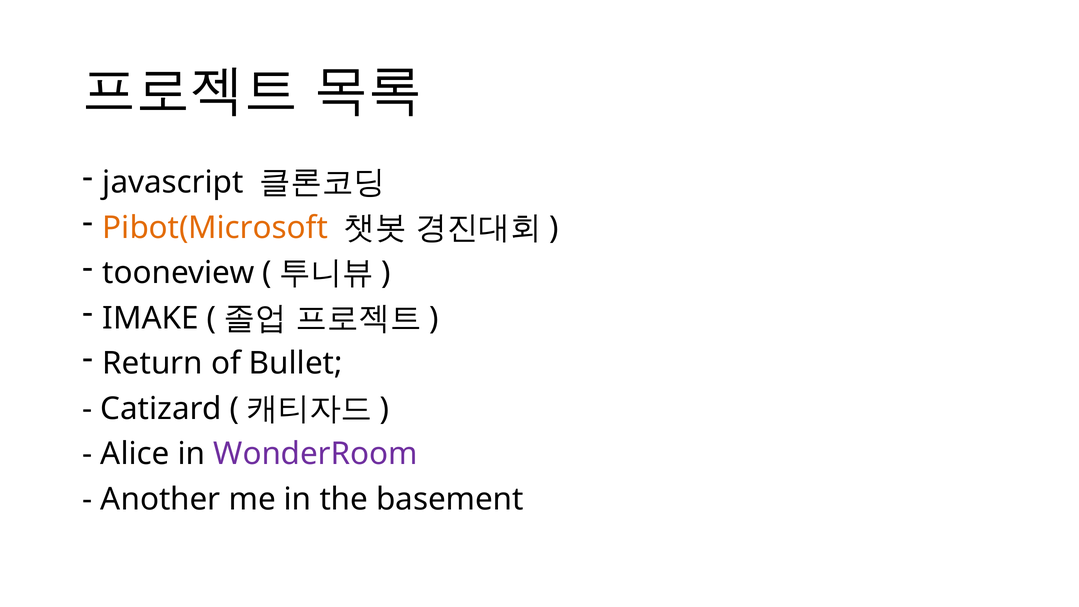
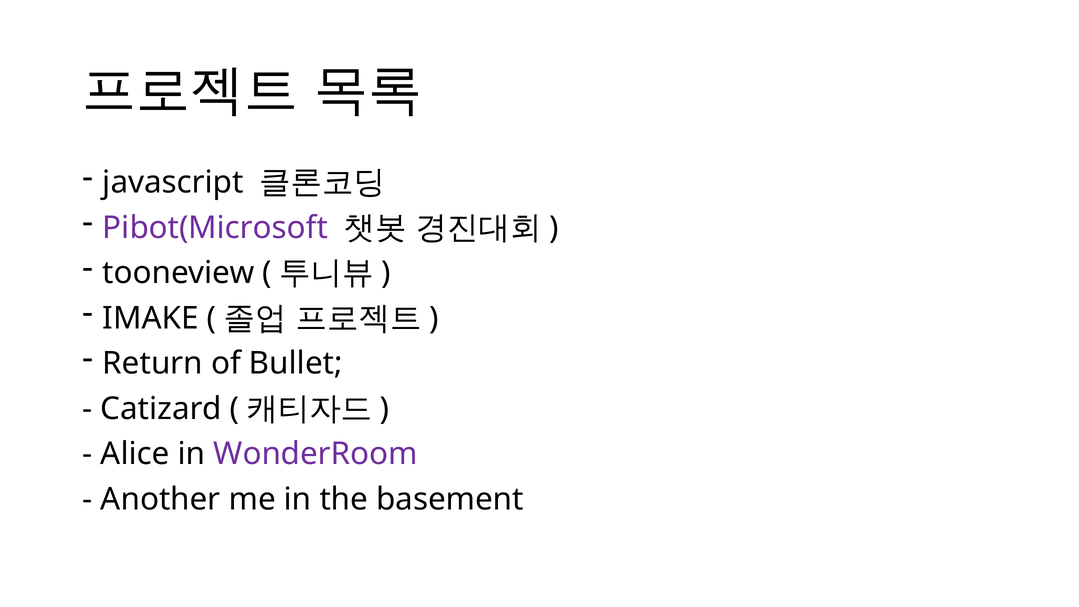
Pibot(Microsoft colour: orange -> purple
